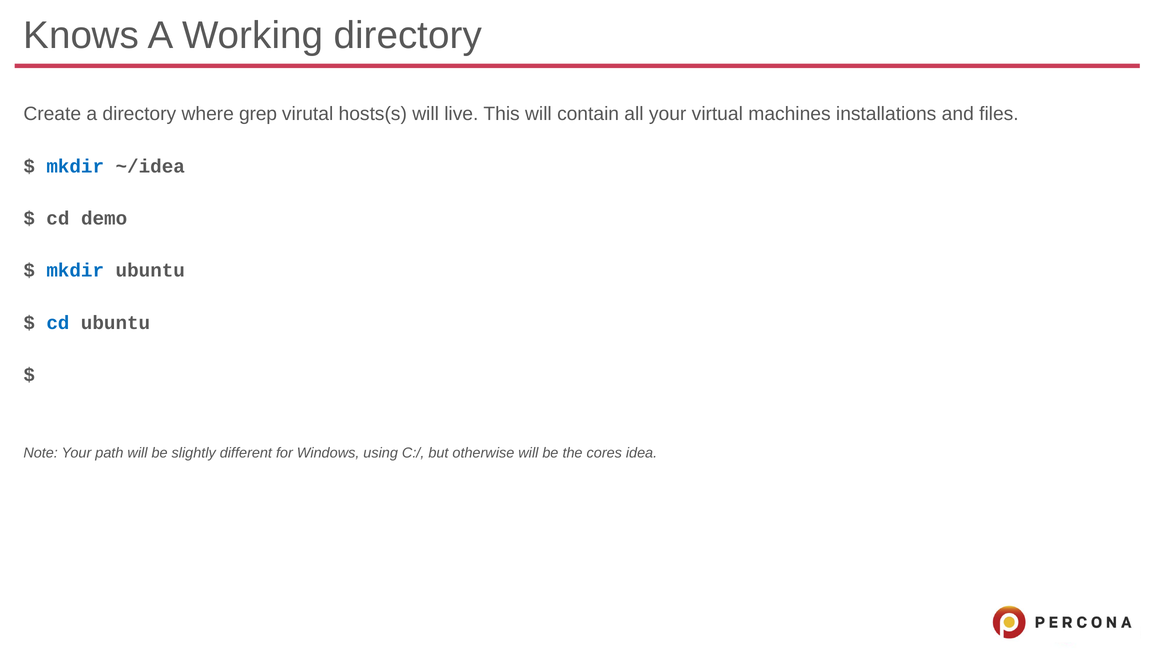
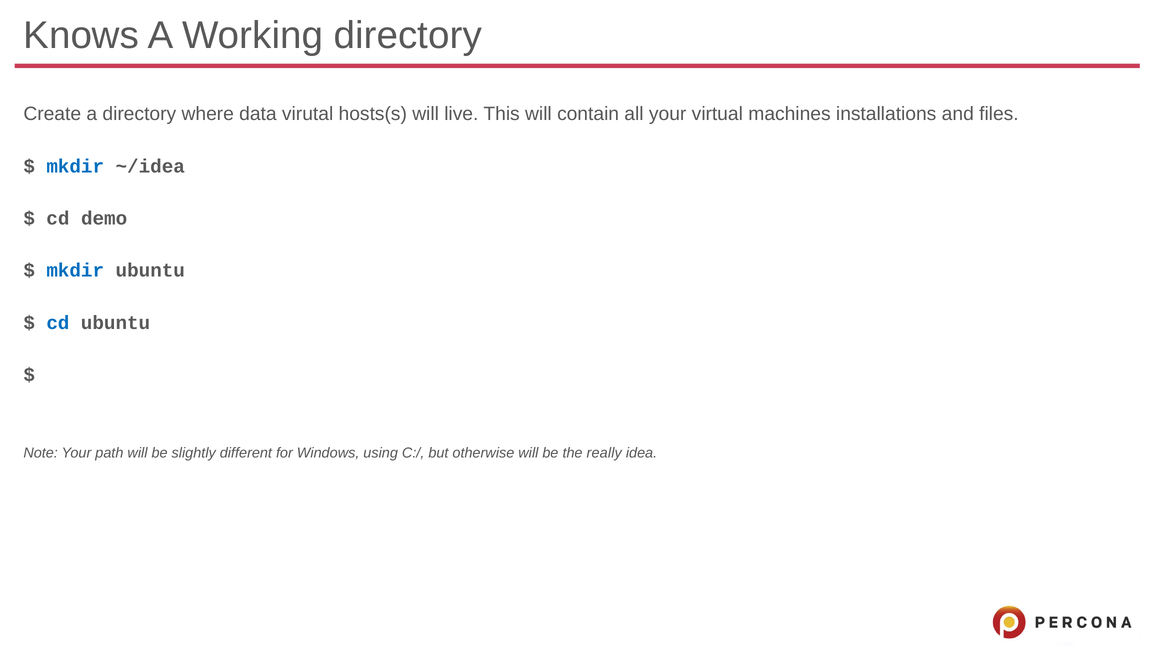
grep: grep -> data
cores: cores -> really
